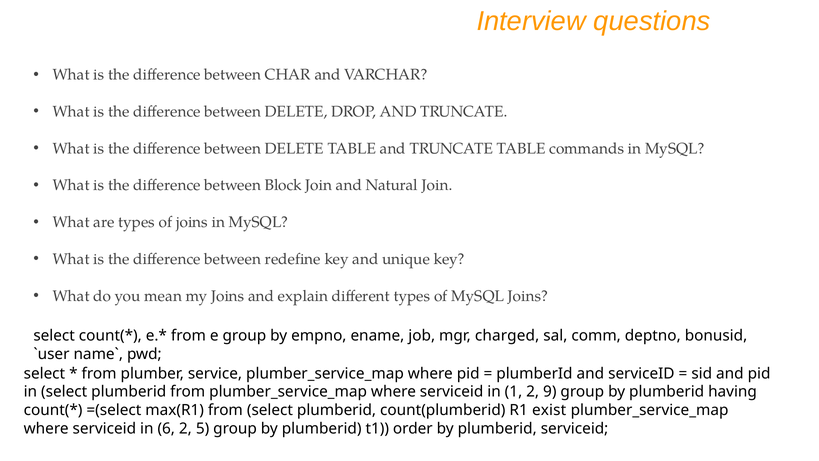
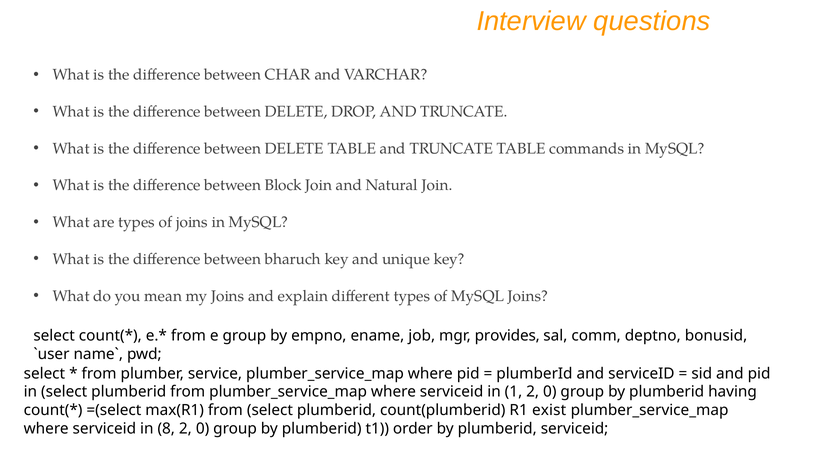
redefine: redefine -> bharuch
charged: charged -> provides
1 2 9: 9 -> 0
6: 6 -> 8
5 at (203, 428): 5 -> 0
